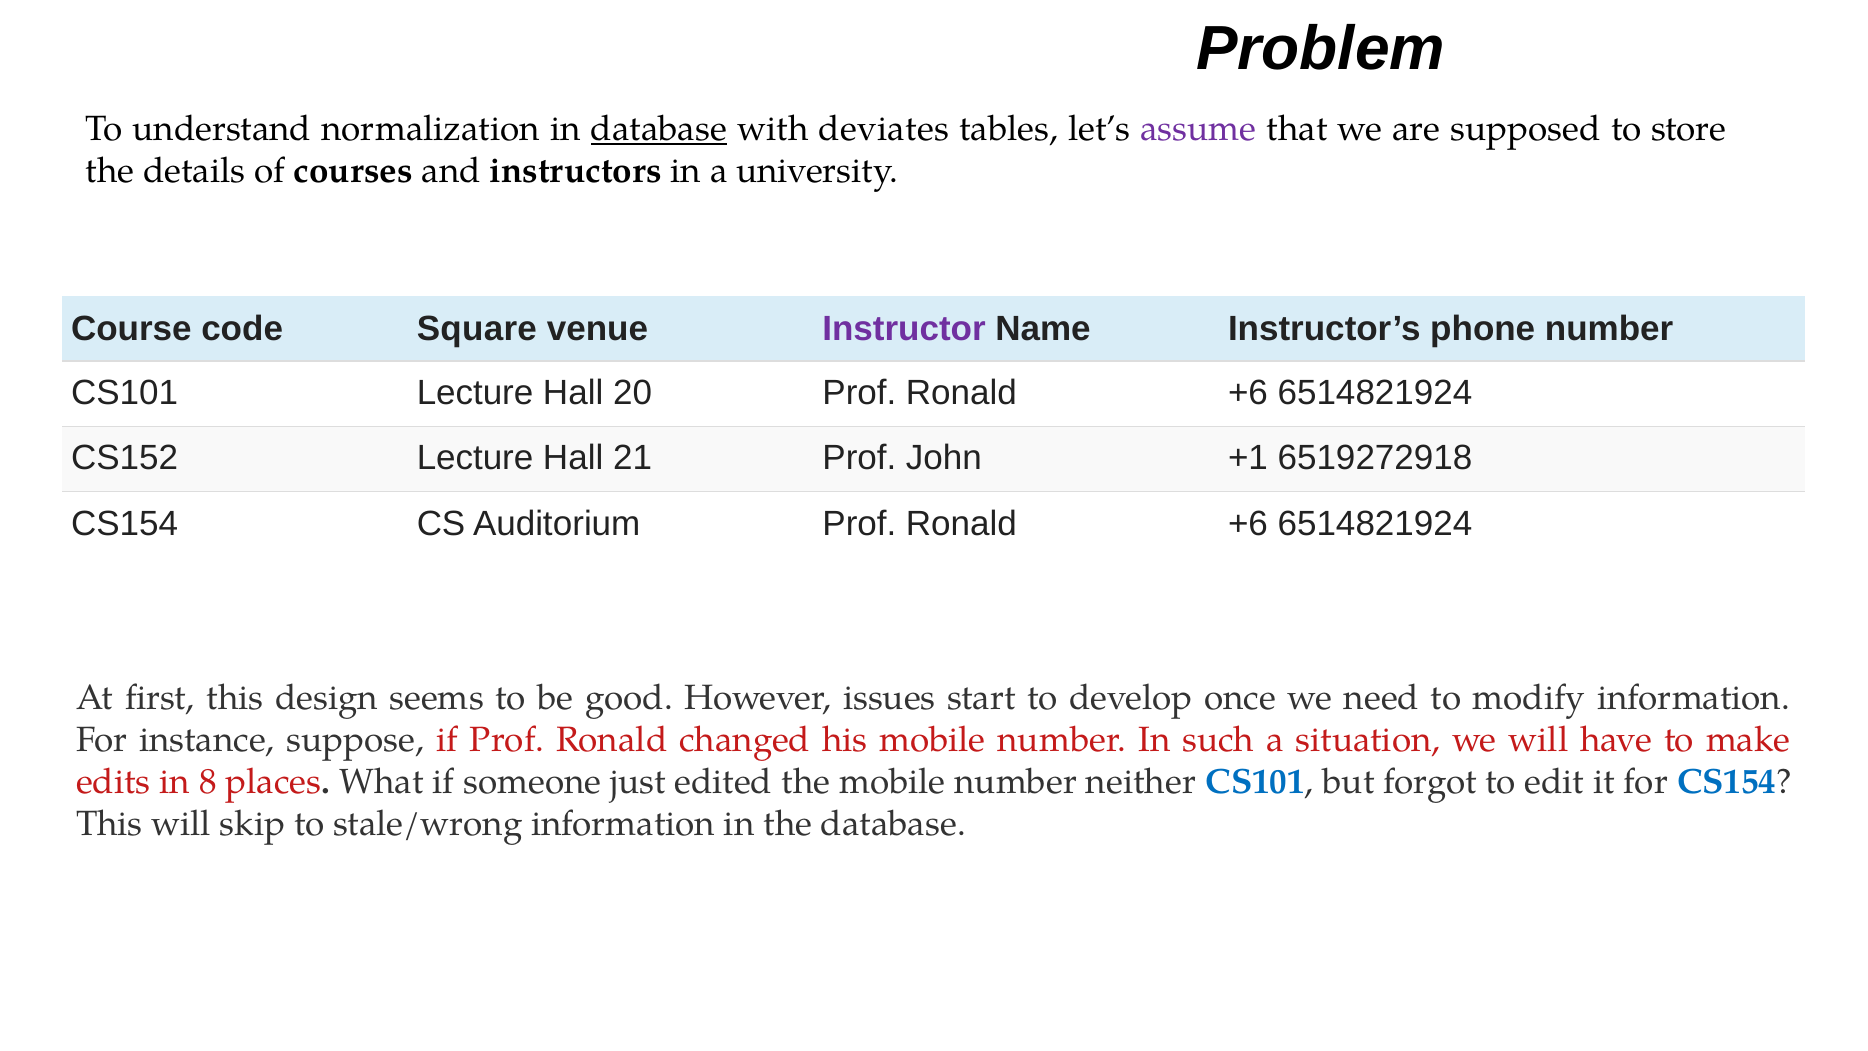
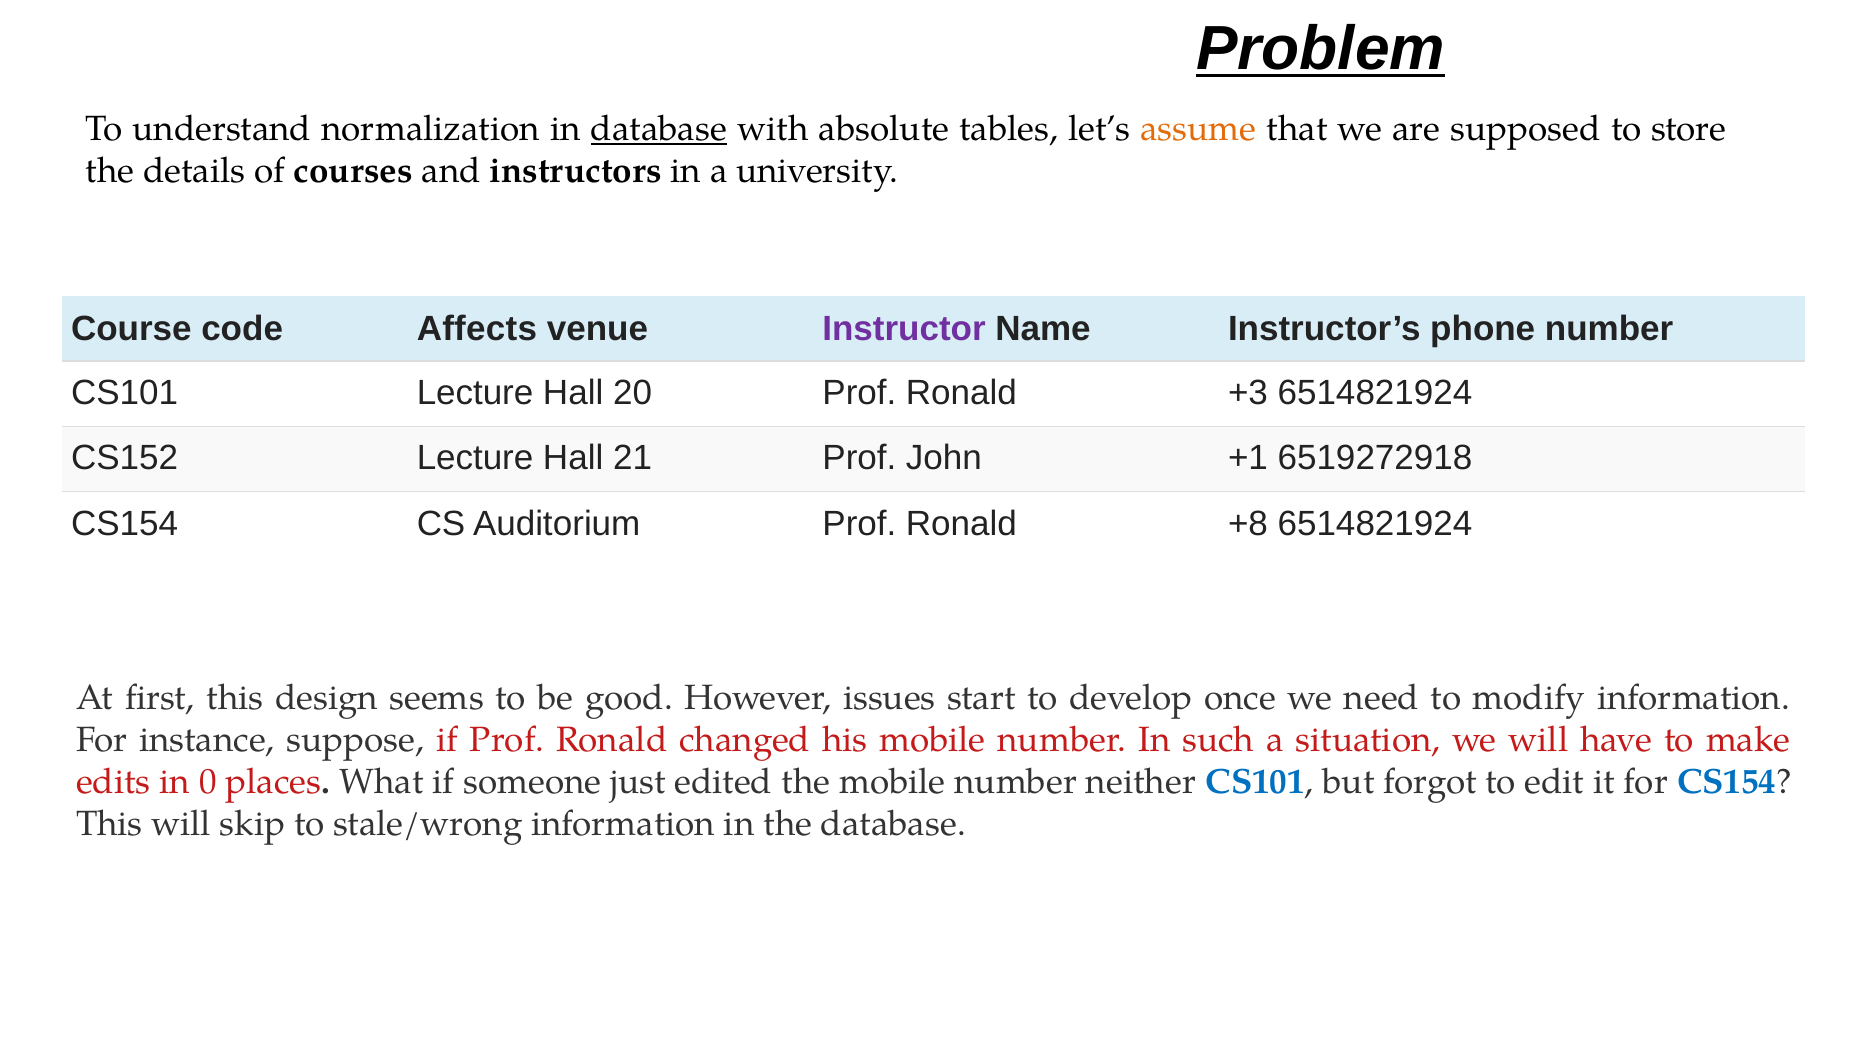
Problem underline: none -> present
deviates: deviates -> absolute
assume colour: purple -> orange
Square: Square -> Affects
20 Prof Ronald +6: +6 -> +3
Auditorium Prof Ronald +6: +6 -> +8
8: 8 -> 0
